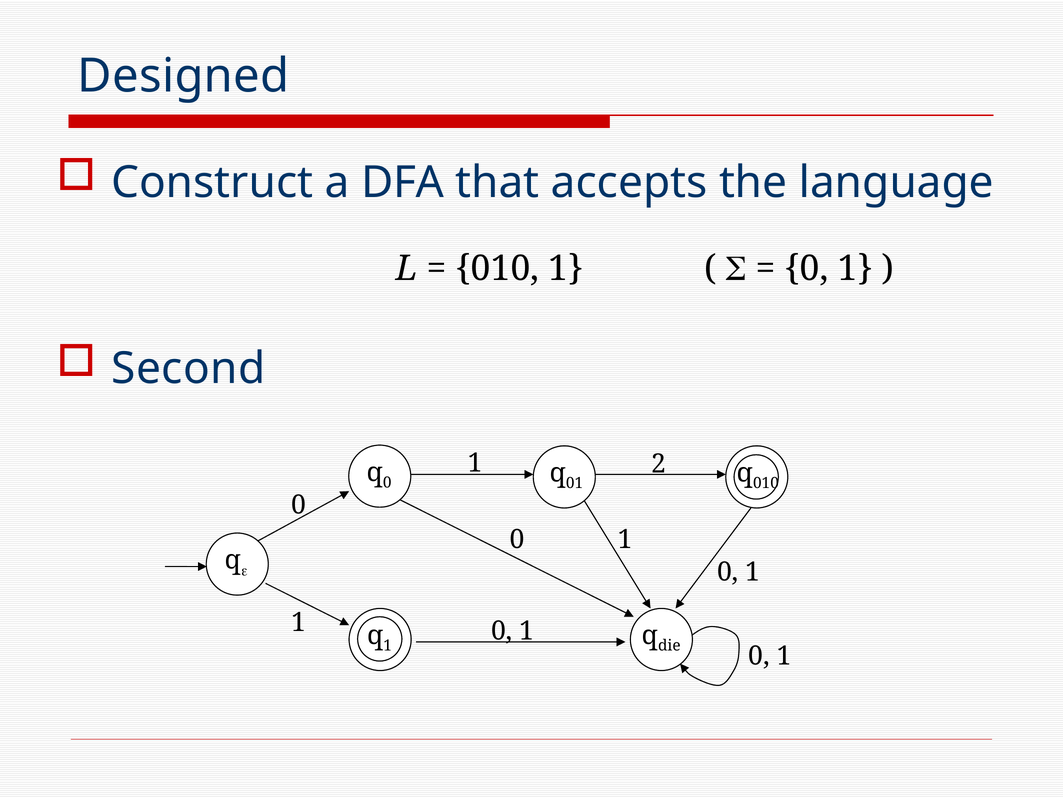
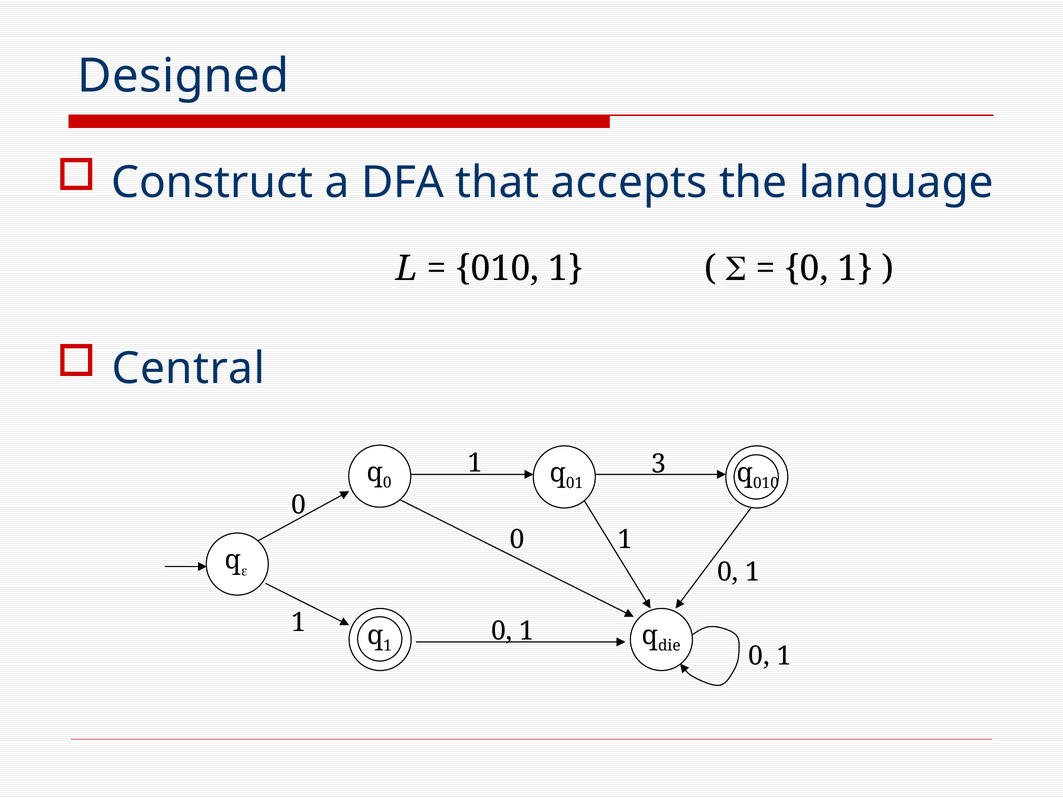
Second: Second -> Central
2: 2 -> 3
